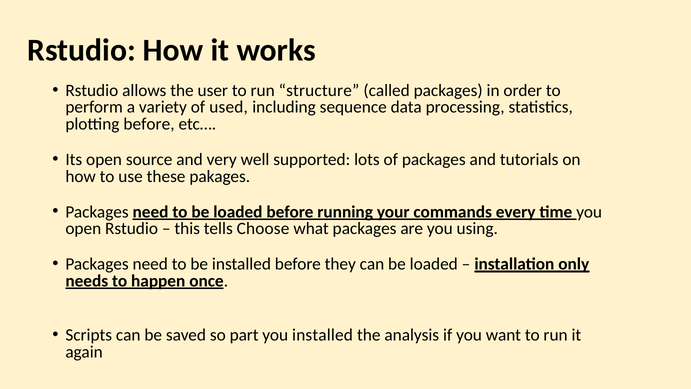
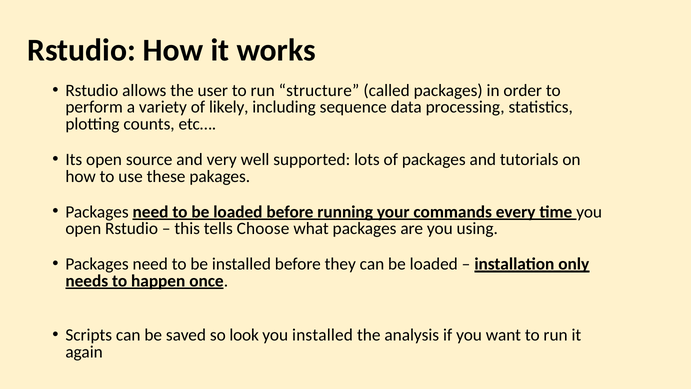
used: used -> likely
plotting before: before -> counts
part: part -> look
